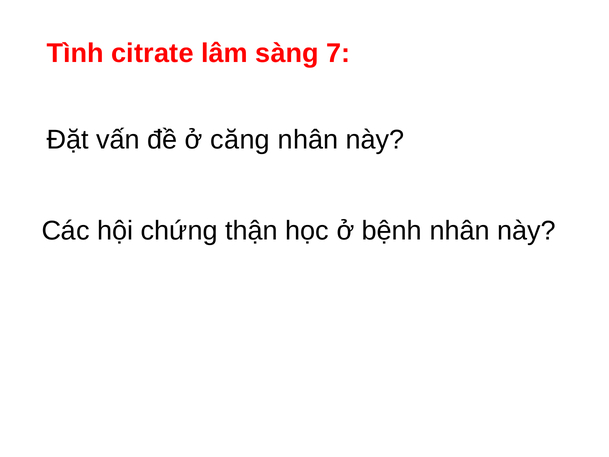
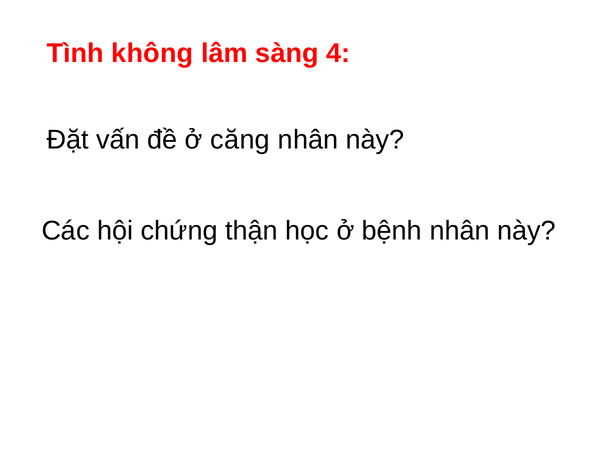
citrate: citrate -> không
7: 7 -> 4
